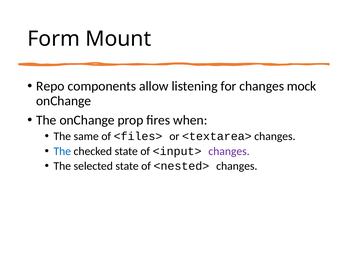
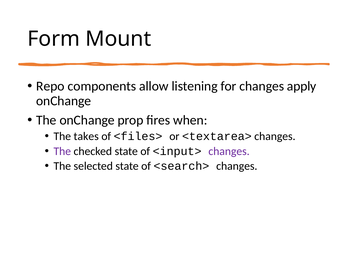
mock: mock -> apply
same: same -> takes
The at (62, 151) colour: blue -> purple
<nested>: <nested> -> <search>
